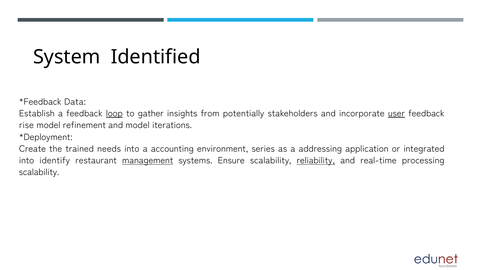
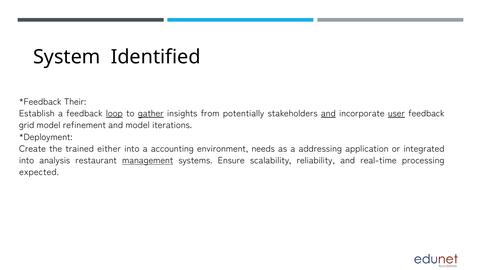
Data: Data -> Their
gather underline: none -> present
and at (328, 114) underline: none -> present
rise: rise -> grid
needs: needs -> either
series: series -> needs
identify: identify -> analysis
reliability underline: present -> none
scalability at (39, 173): scalability -> expected
